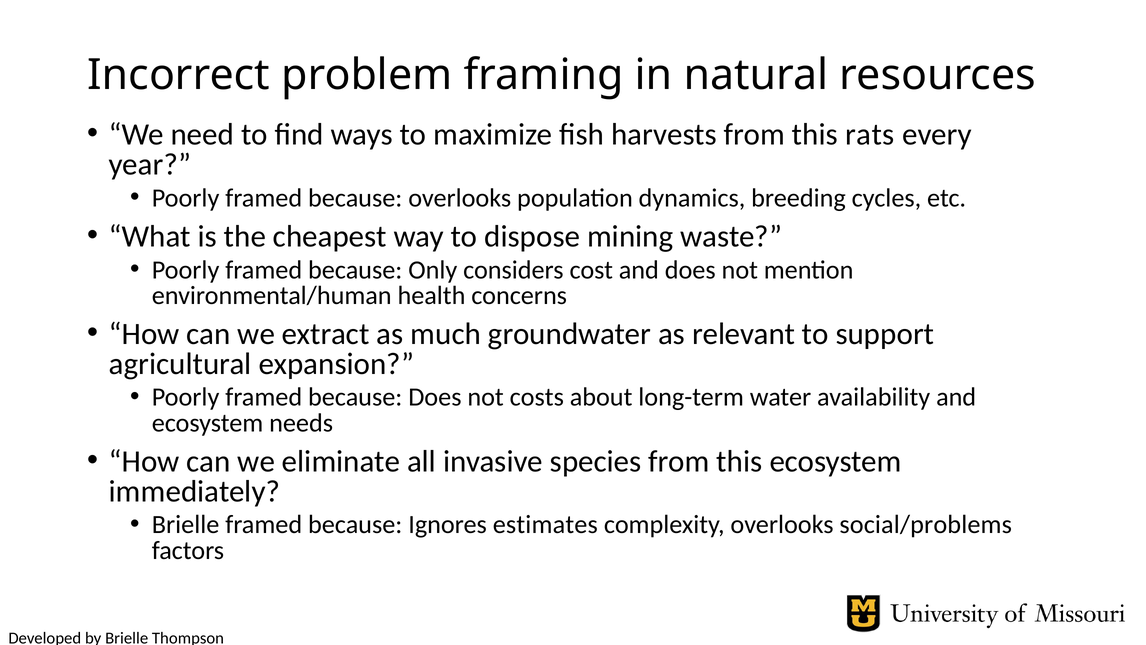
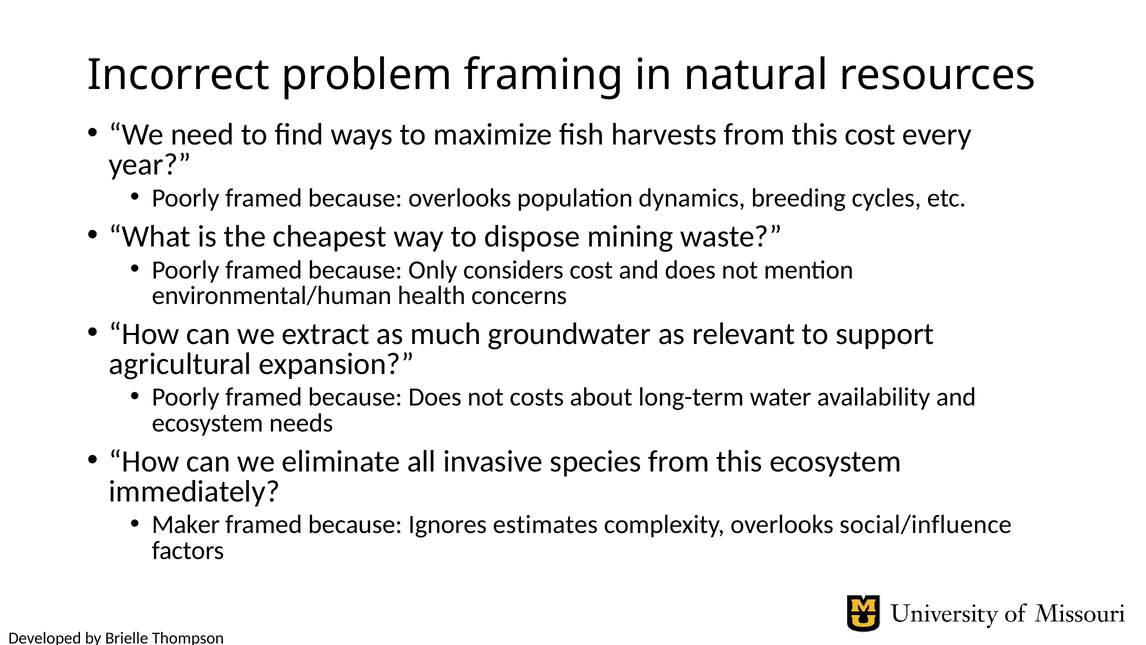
this rats: rats -> cost
Brielle at (186, 524): Brielle -> Maker
social/problems: social/problems -> social/influence
